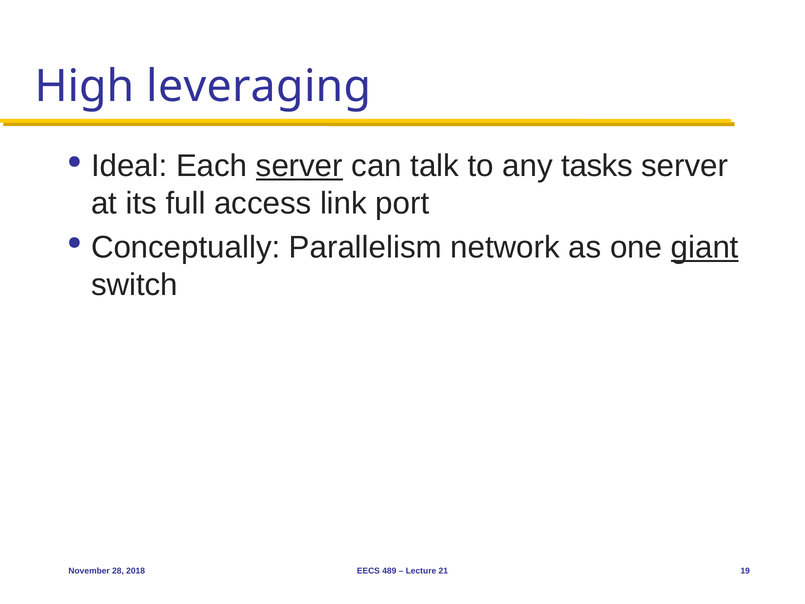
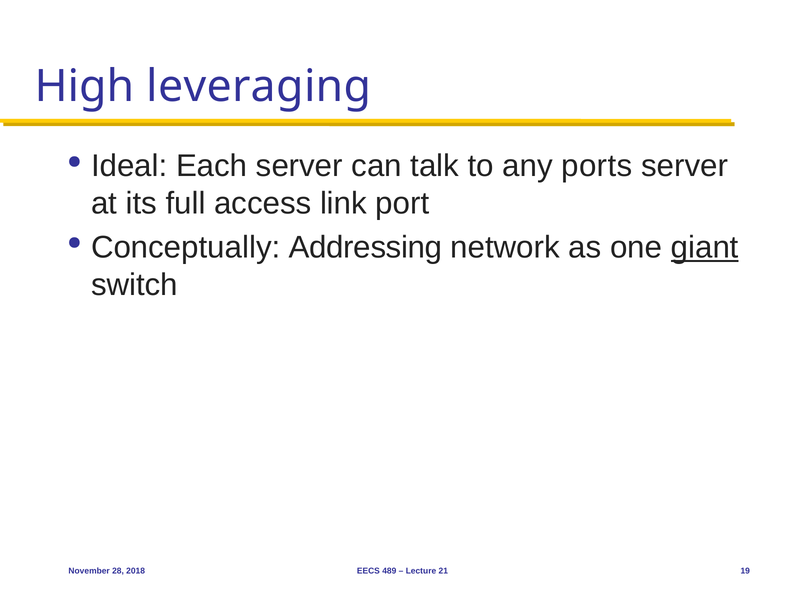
server at (299, 166) underline: present -> none
tasks: tasks -> ports
Parallelism: Parallelism -> Addressing
